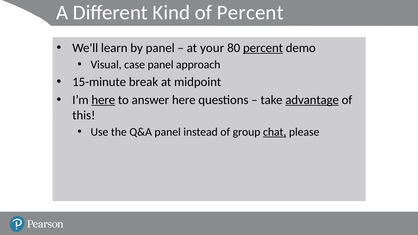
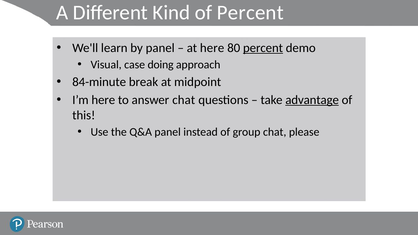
at your: your -> here
case panel: panel -> doing
15-minute: 15-minute -> 84-minute
here at (103, 100) underline: present -> none
answer here: here -> chat
chat at (275, 132) underline: present -> none
